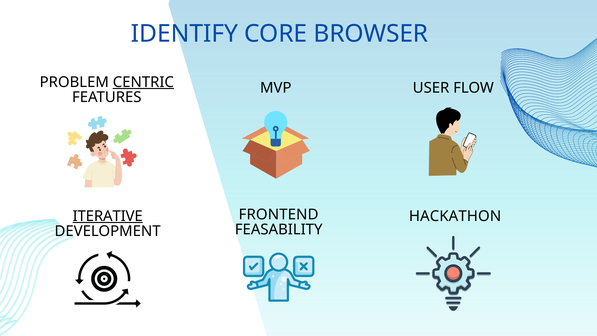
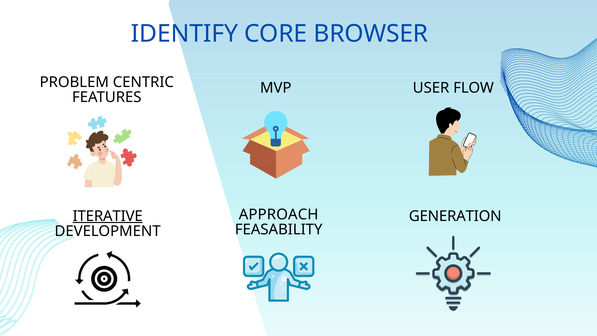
CENTRIC underline: present -> none
FRONTEND: FRONTEND -> APPROACH
HACKATHON: HACKATHON -> GENERATION
